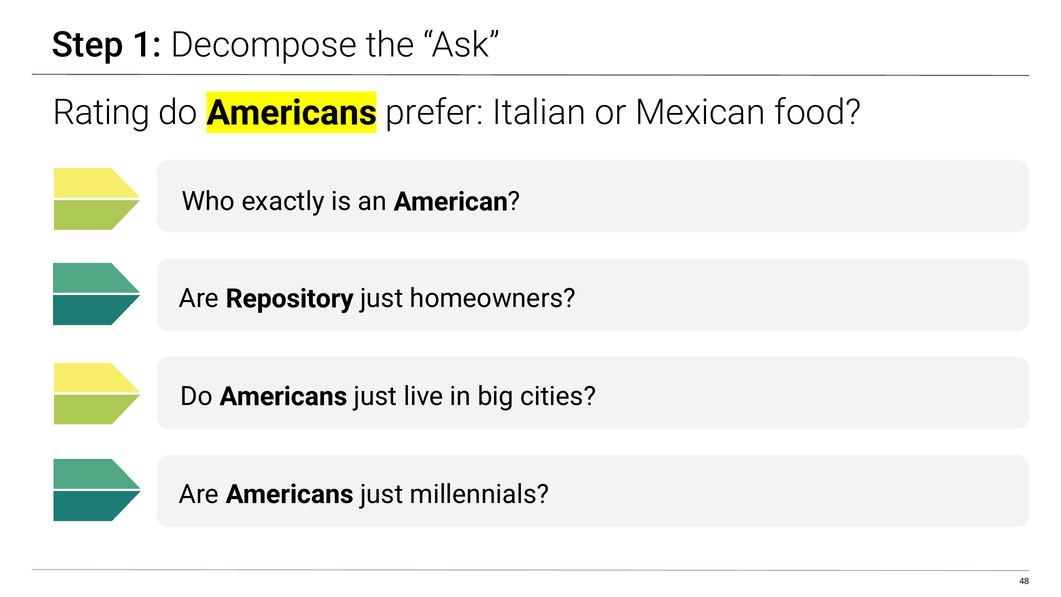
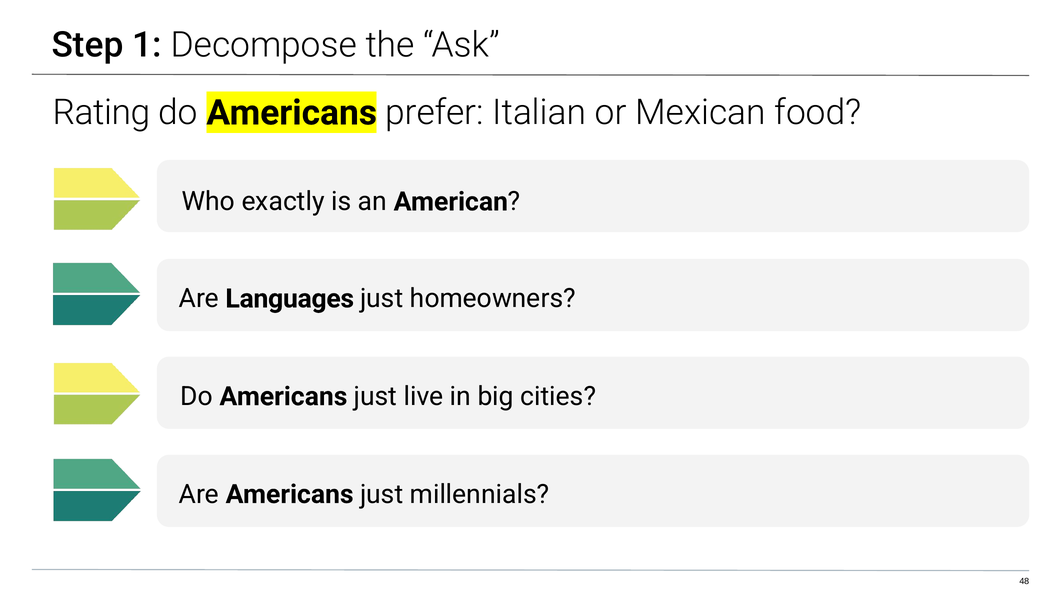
Repository: Repository -> Languages
